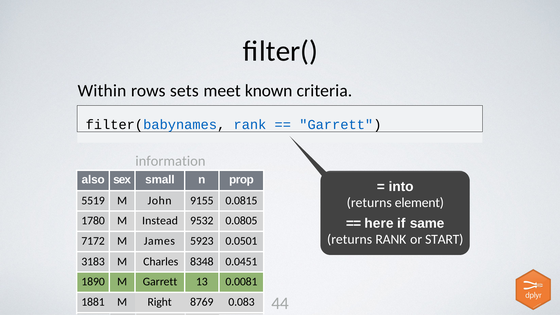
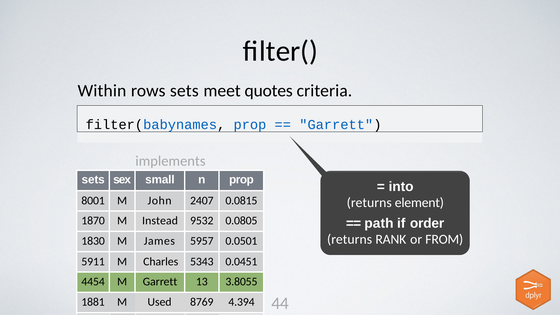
known: known -> quotes
filter(babynames rank: rank -> prop
information: information -> implements
also at (93, 180): also -> sets
5519: 5519 -> 8001
9155: 9155 -> 2407
1780: 1780 -> 1870
here: here -> path
same: same -> order
START: START -> FROM
7172: 7172 -> 1830
5923: 5923 -> 5957
3183: 3183 -> 5911
8348: 8348 -> 5343
1890: 1890 -> 4454
0.0081: 0.0081 -> 3.8055
Right: Right -> Used
0.083: 0.083 -> 4.394
